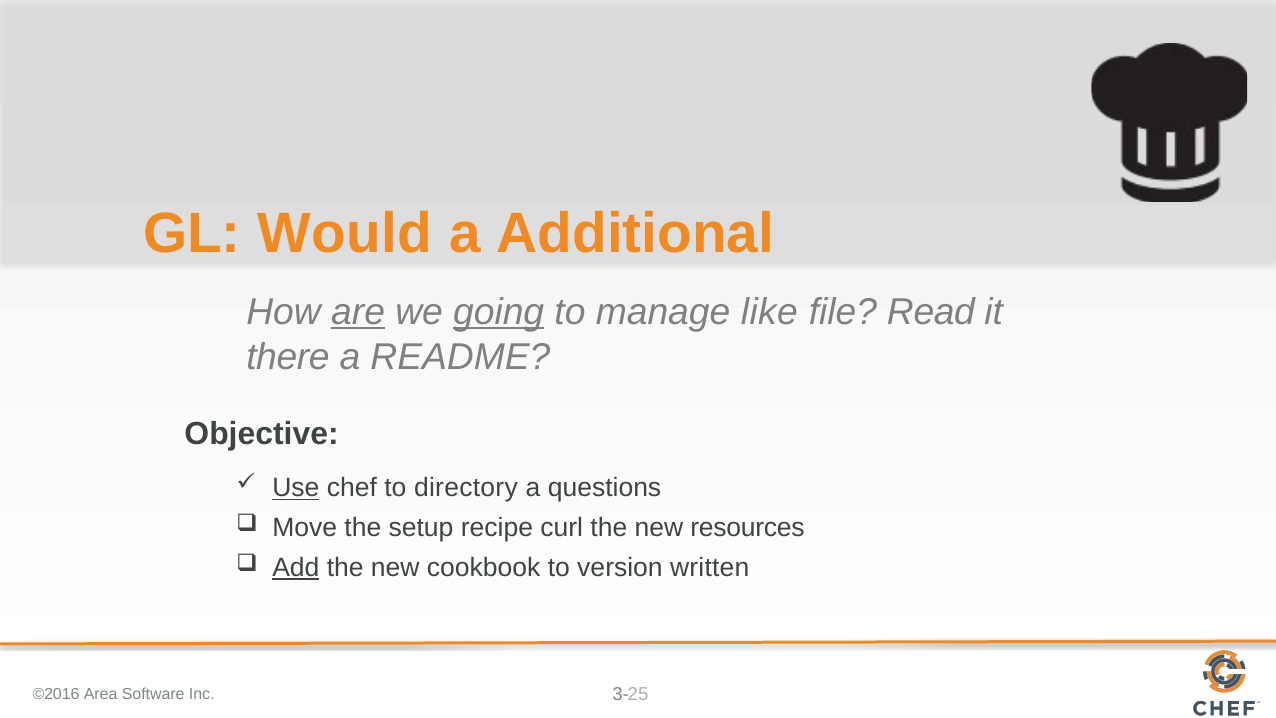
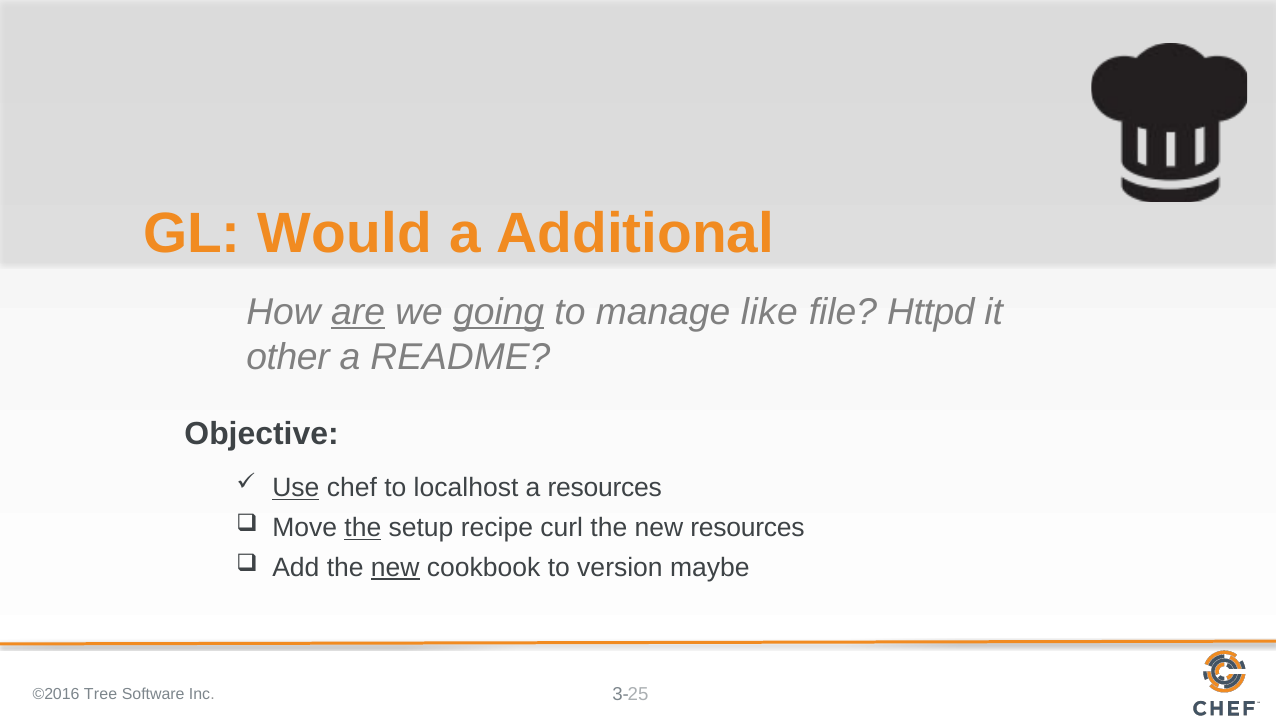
Read: Read -> Httpd
there: there -> other
directory: directory -> localhost
a questions: questions -> resources
the at (363, 528) underline: none -> present
Add underline: present -> none
new at (395, 568) underline: none -> present
written: written -> maybe
Area: Area -> Tree
